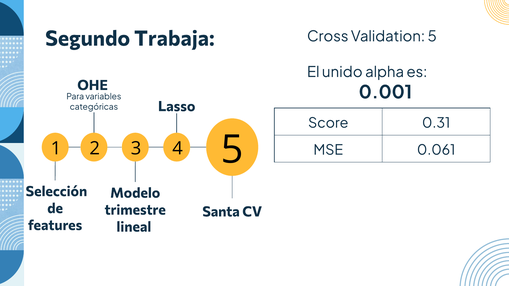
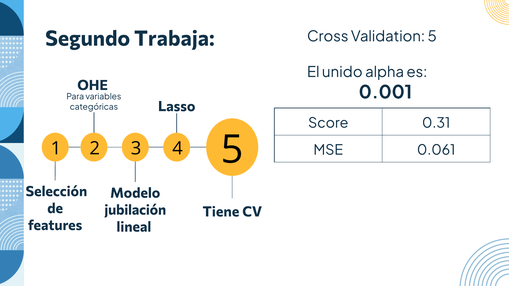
trimestre: trimestre -> jubilación
Santa: Santa -> Tiene
